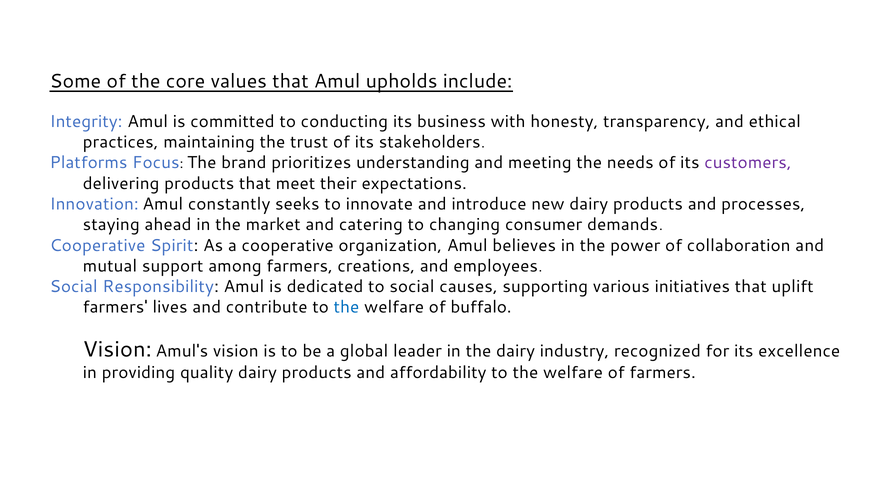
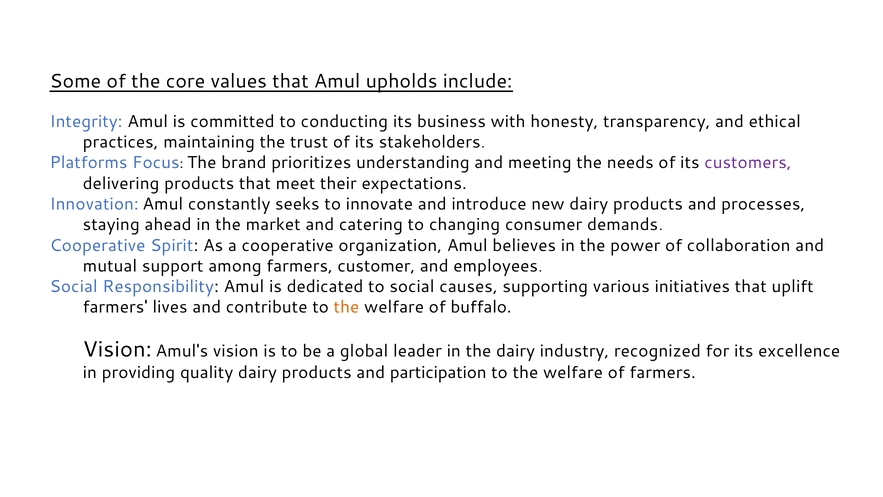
creations: creations -> customer
the at (346, 307) colour: blue -> orange
affordability: affordability -> participation
